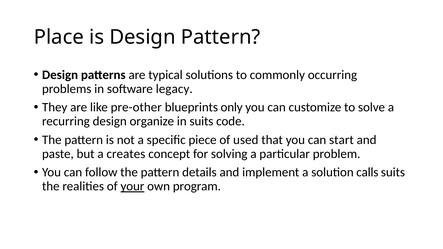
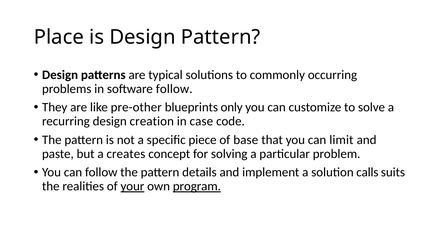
software legacy: legacy -> follow
organize: organize -> creation
in suits: suits -> case
used: used -> base
start: start -> limit
program underline: none -> present
